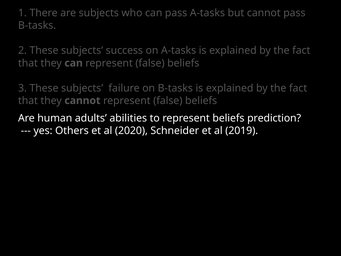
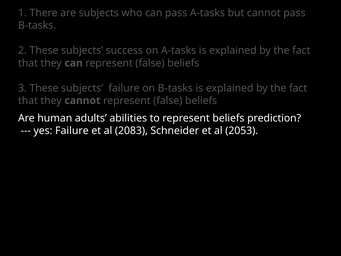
yes Others: Others -> Failure
2020: 2020 -> 2083
2019: 2019 -> 2053
